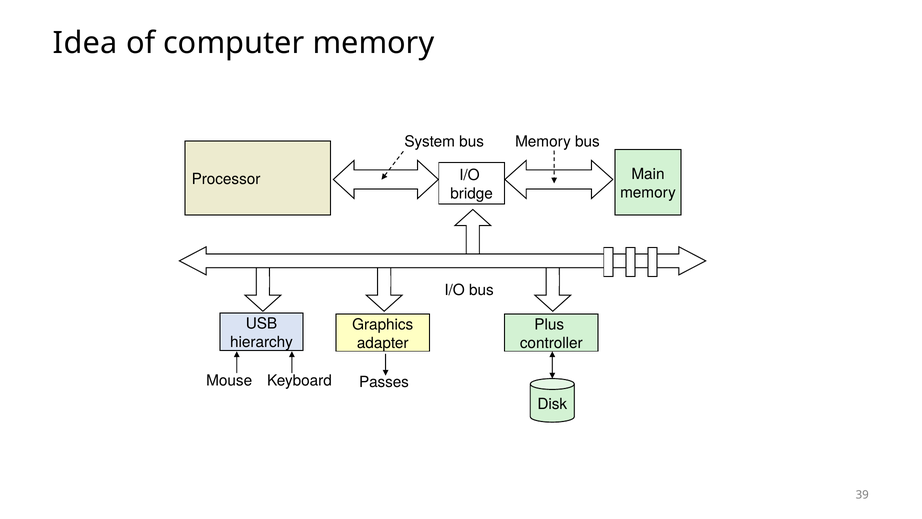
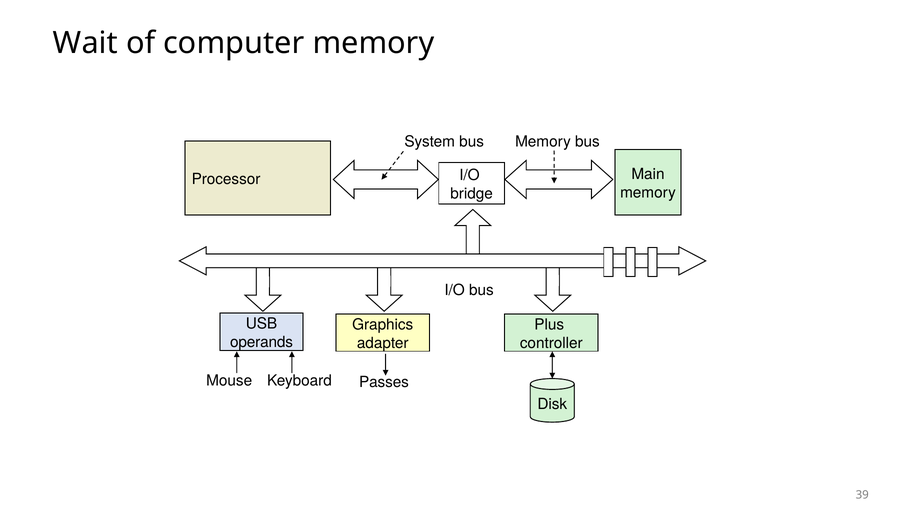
Idea: Idea -> Wait
hierarchy: hierarchy -> operands
